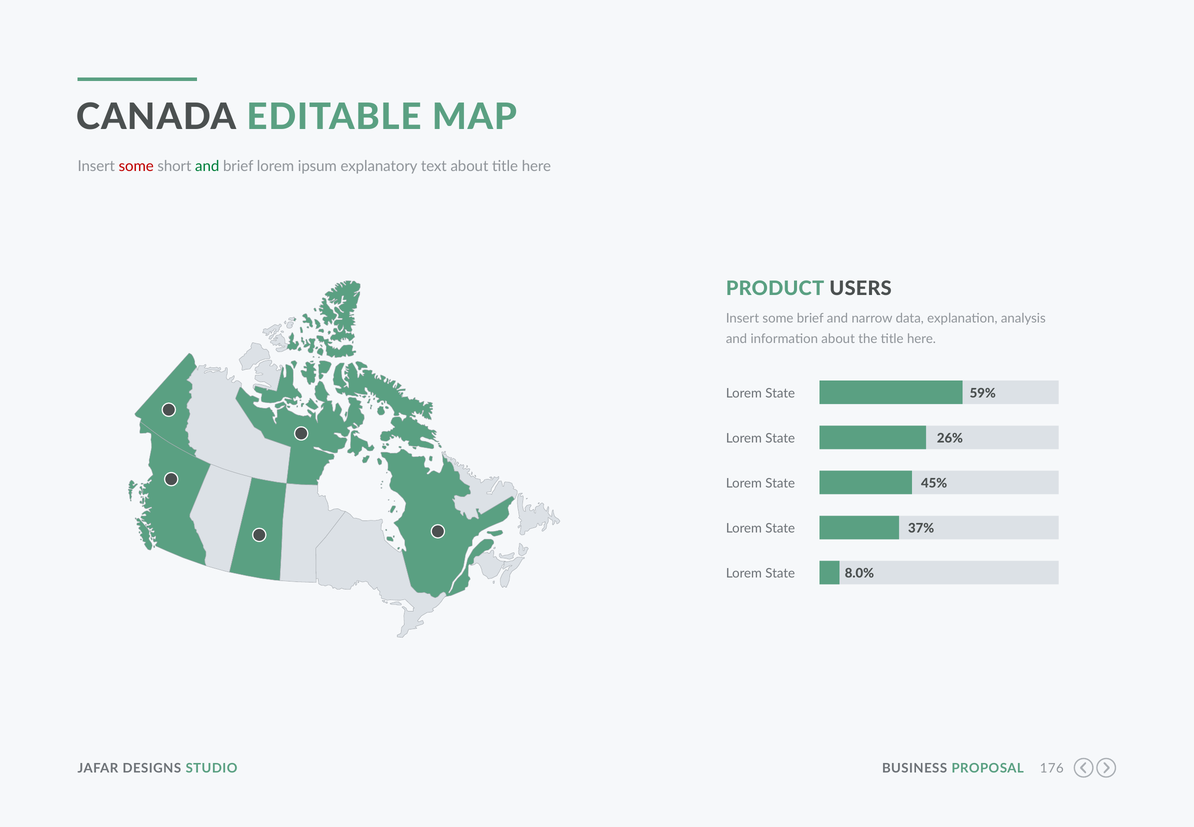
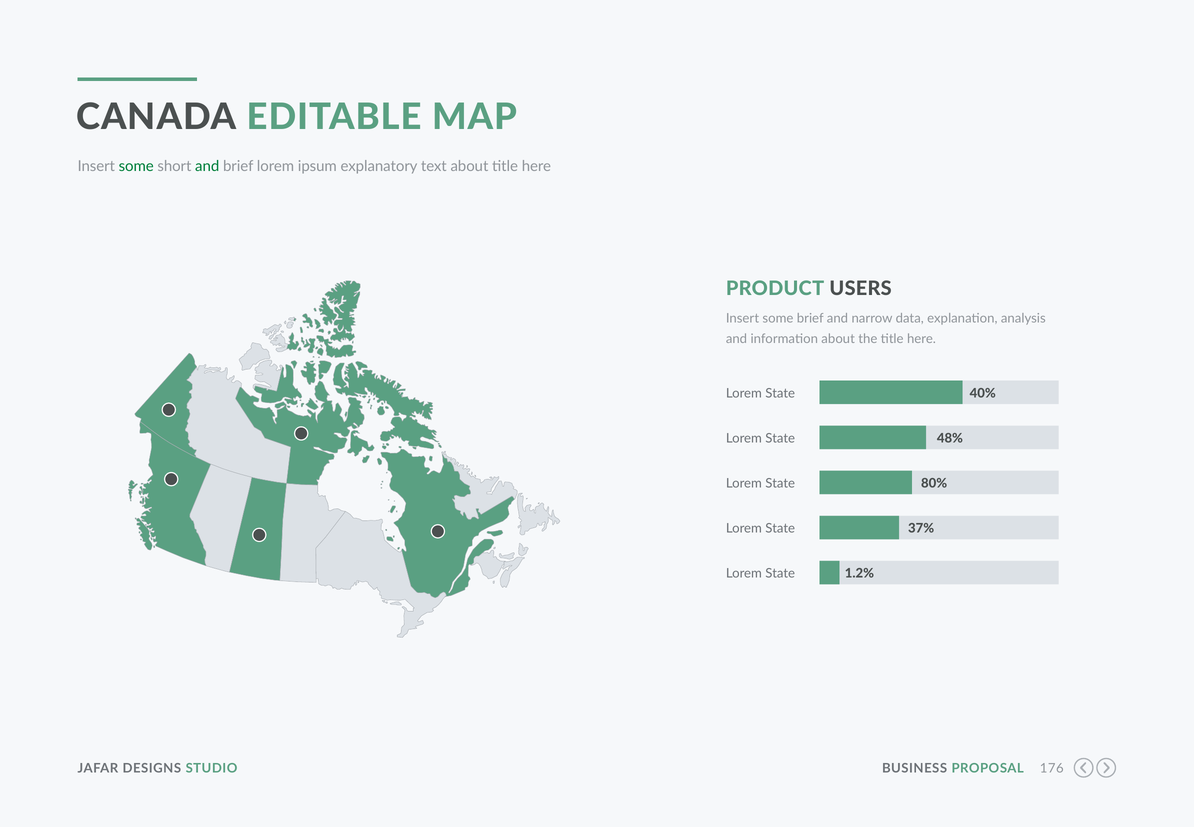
some at (136, 166) colour: red -> green
59%: 59% -> 40%
26%: 26% -> 48%
45%: 45% -> 80%
8.0%: 8.0% -> 1.2%
